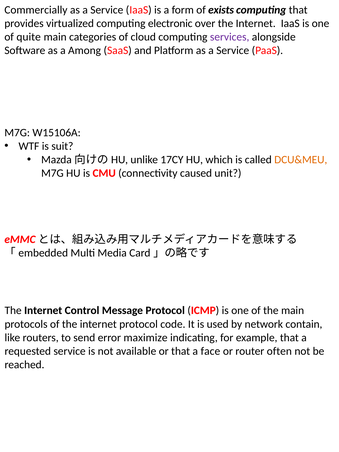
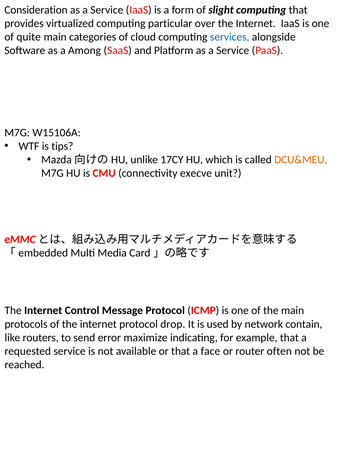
Commercially: Commercially -> Consideration
exists: exists -> slight
electronic: electronic -> particular
services colour: purple -> blue
suit: suit -> tips
caused: caused -> execve
code: code -> drop
